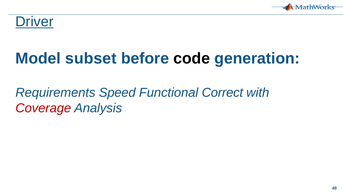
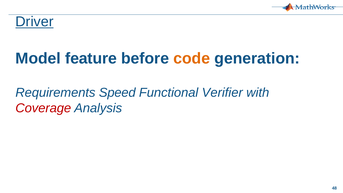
subset: subset -> feature
code colour: black -> orange
Correct: Correct -> Verifier
